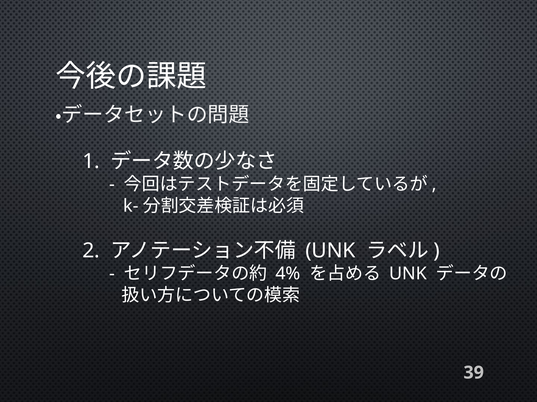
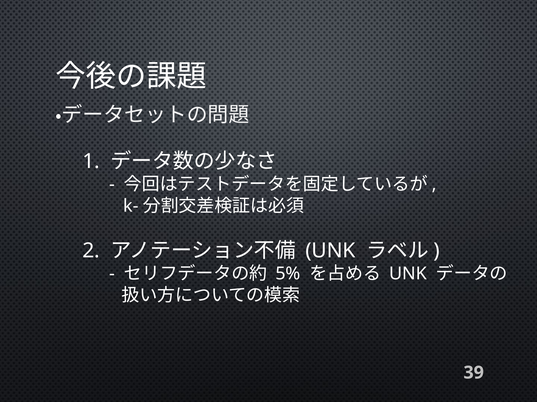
4%: 4% -> 5%
